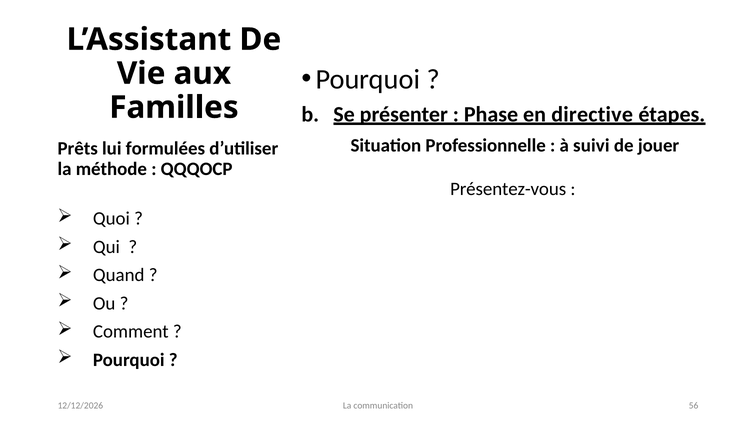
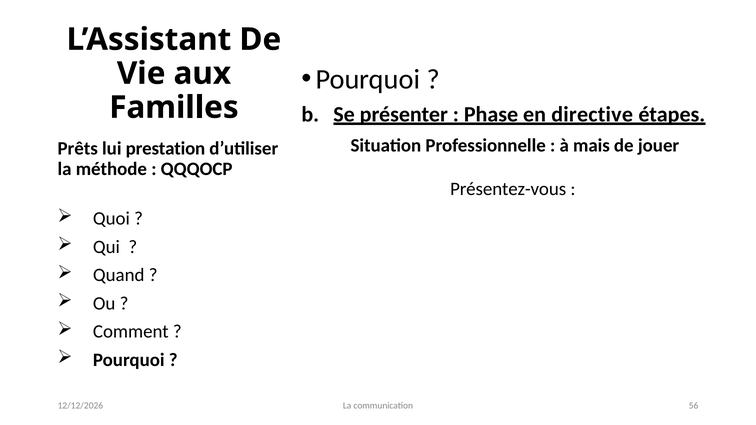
suivi: suivi -> mais
formulées: formulées -> prestation
